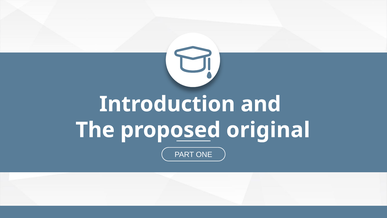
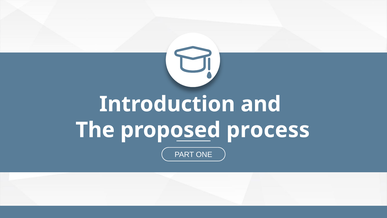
original: original -> process
